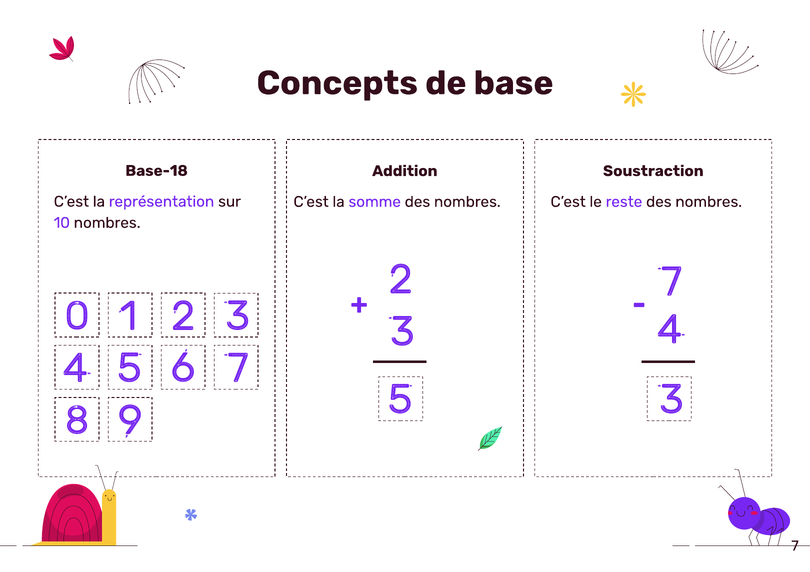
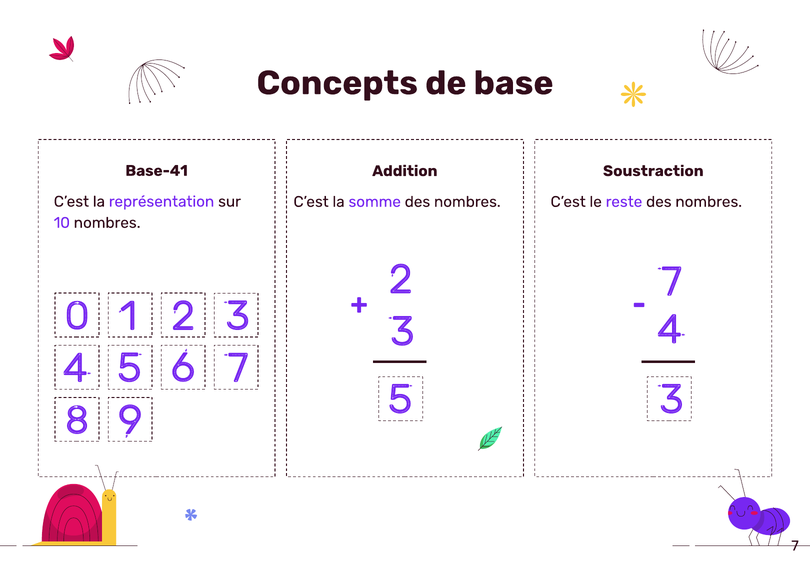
Base-18: Base-18 -> Base-41
